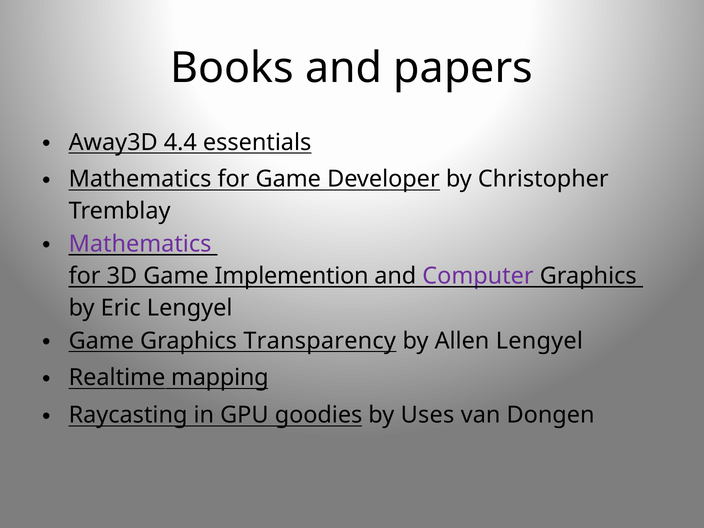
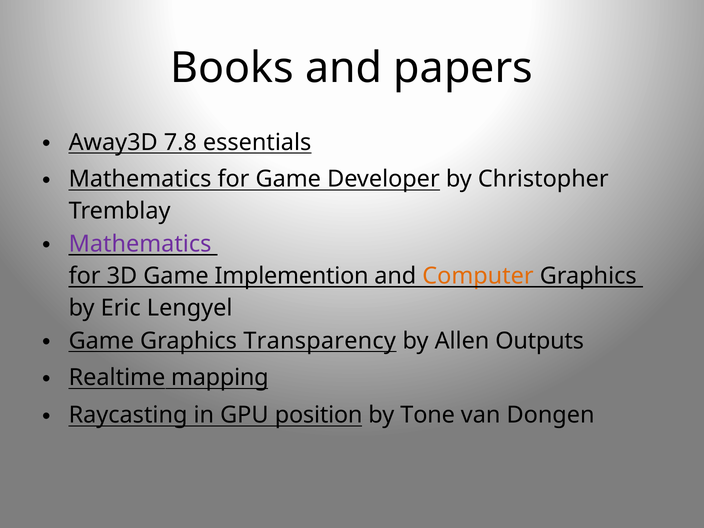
4.4: 4.4 -> 7.8
Computer colour: purple -> orange
Allen Lengyel: Lengyel -> Outputs
goodies: goodies -> position
Uses: Uses -> Tone
